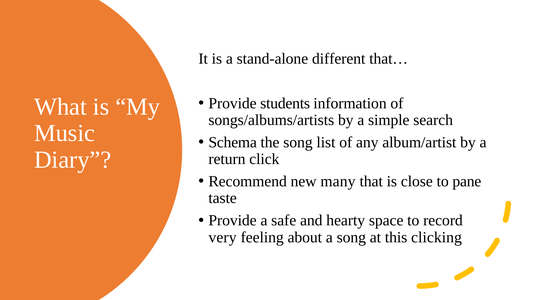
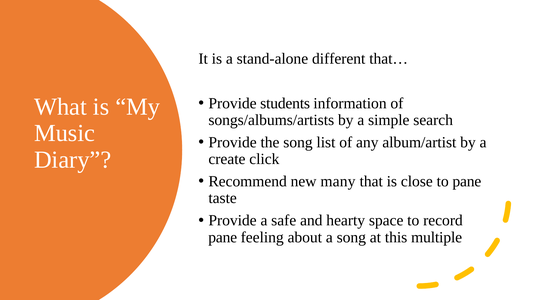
Schema at (233, 142): Schema -> Provide
return: return -> create
very at (223, 237): very -> pane
clicking: clicking -> multiple
